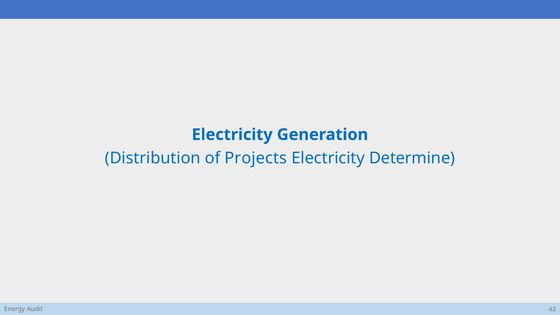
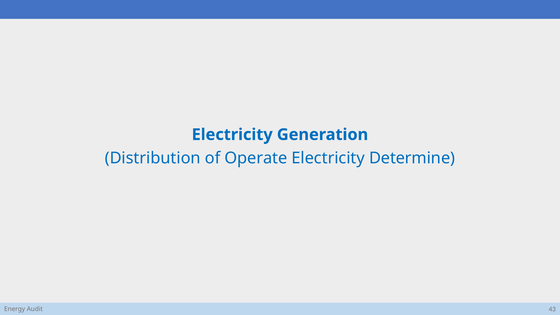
Projects: Projects -> Operate
